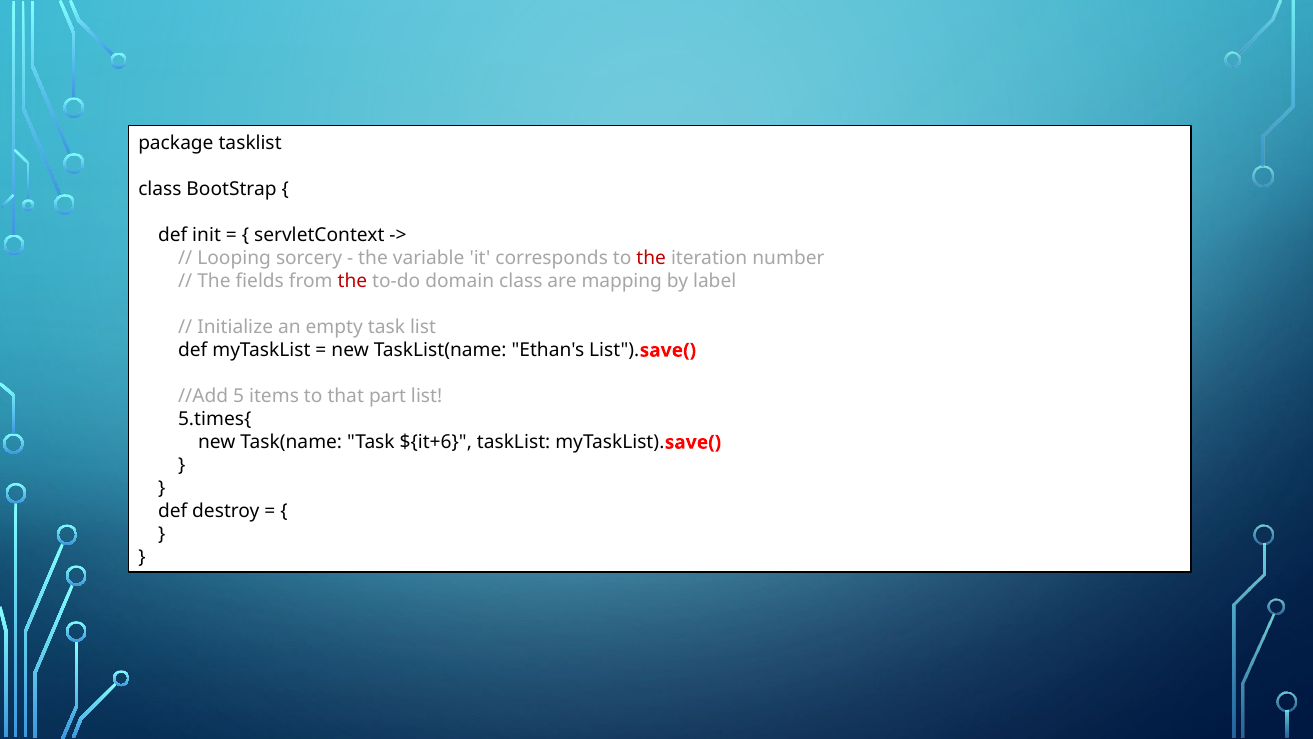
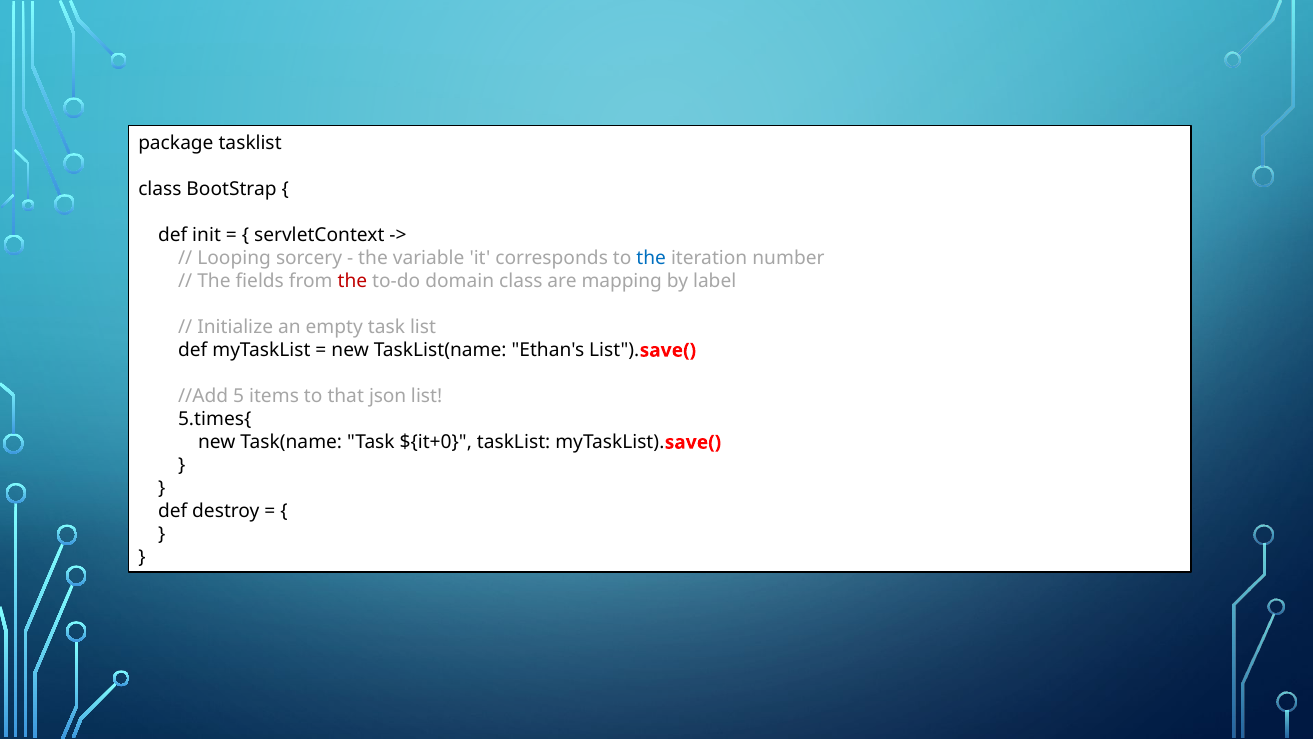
the at (651, 258) colour: red -> blue
part: part -> json
${it+6: ${it+6 -> ${it+0
